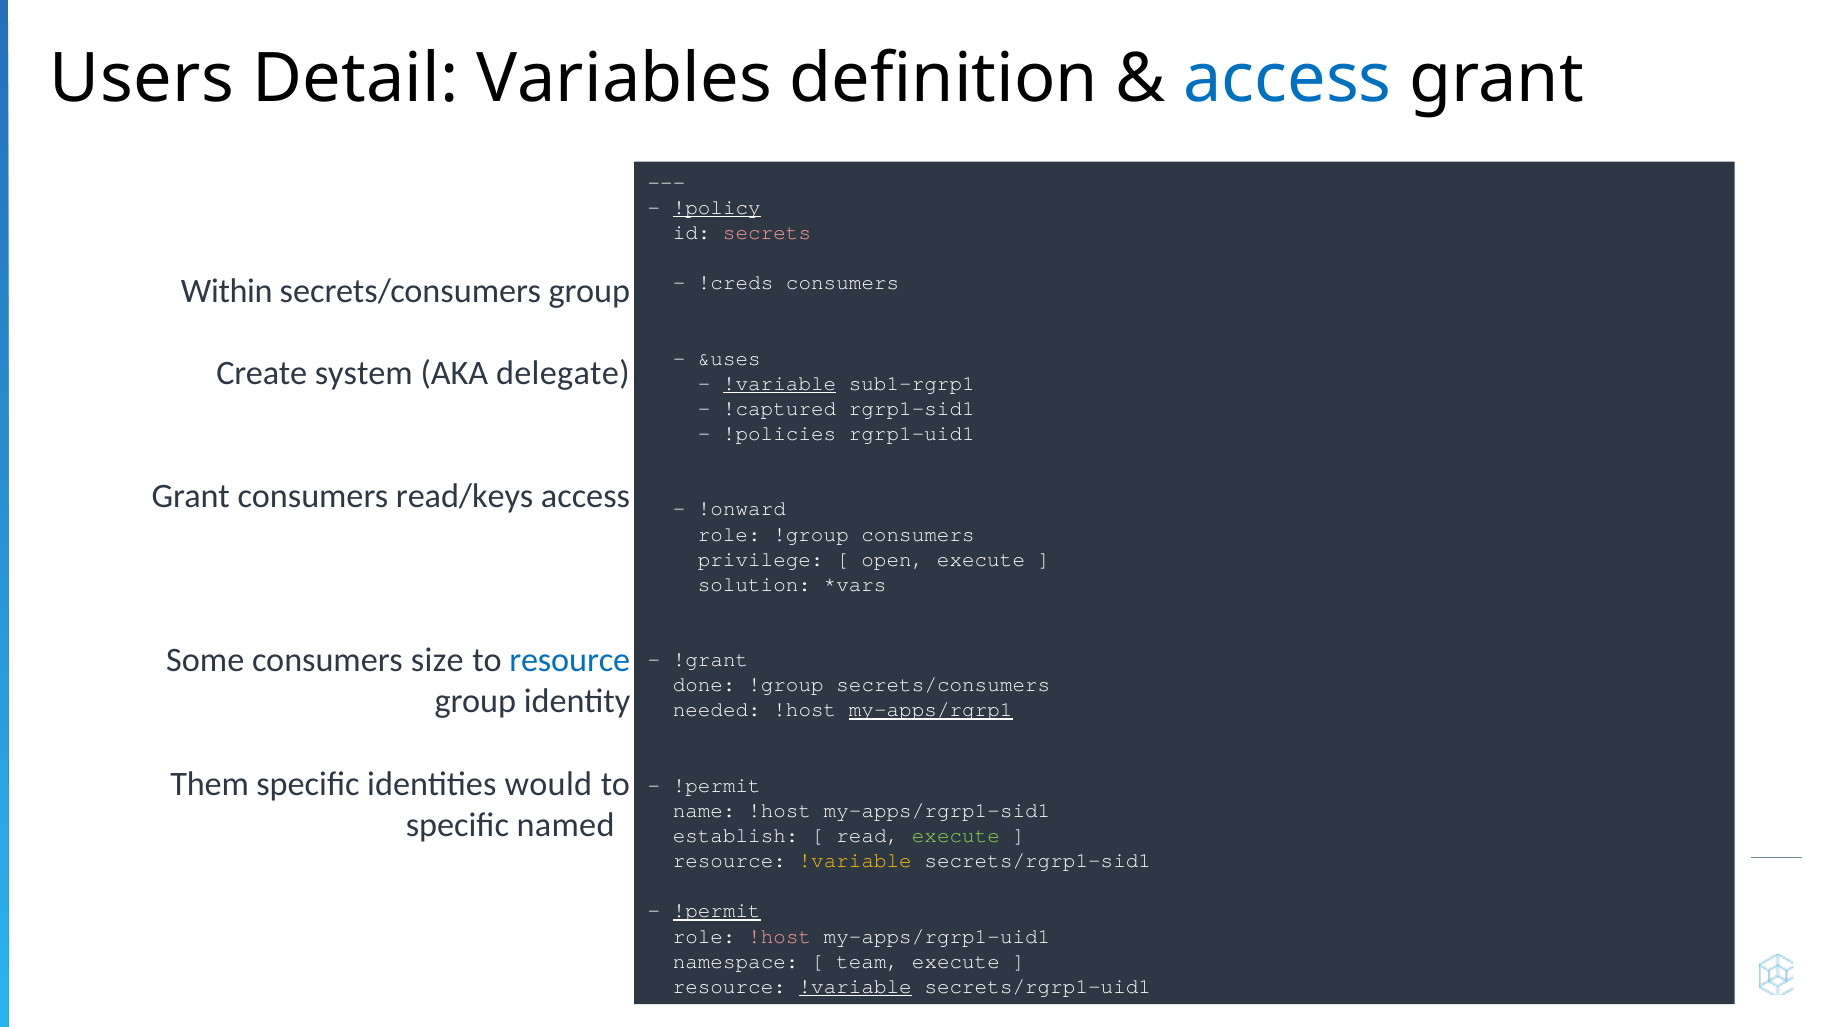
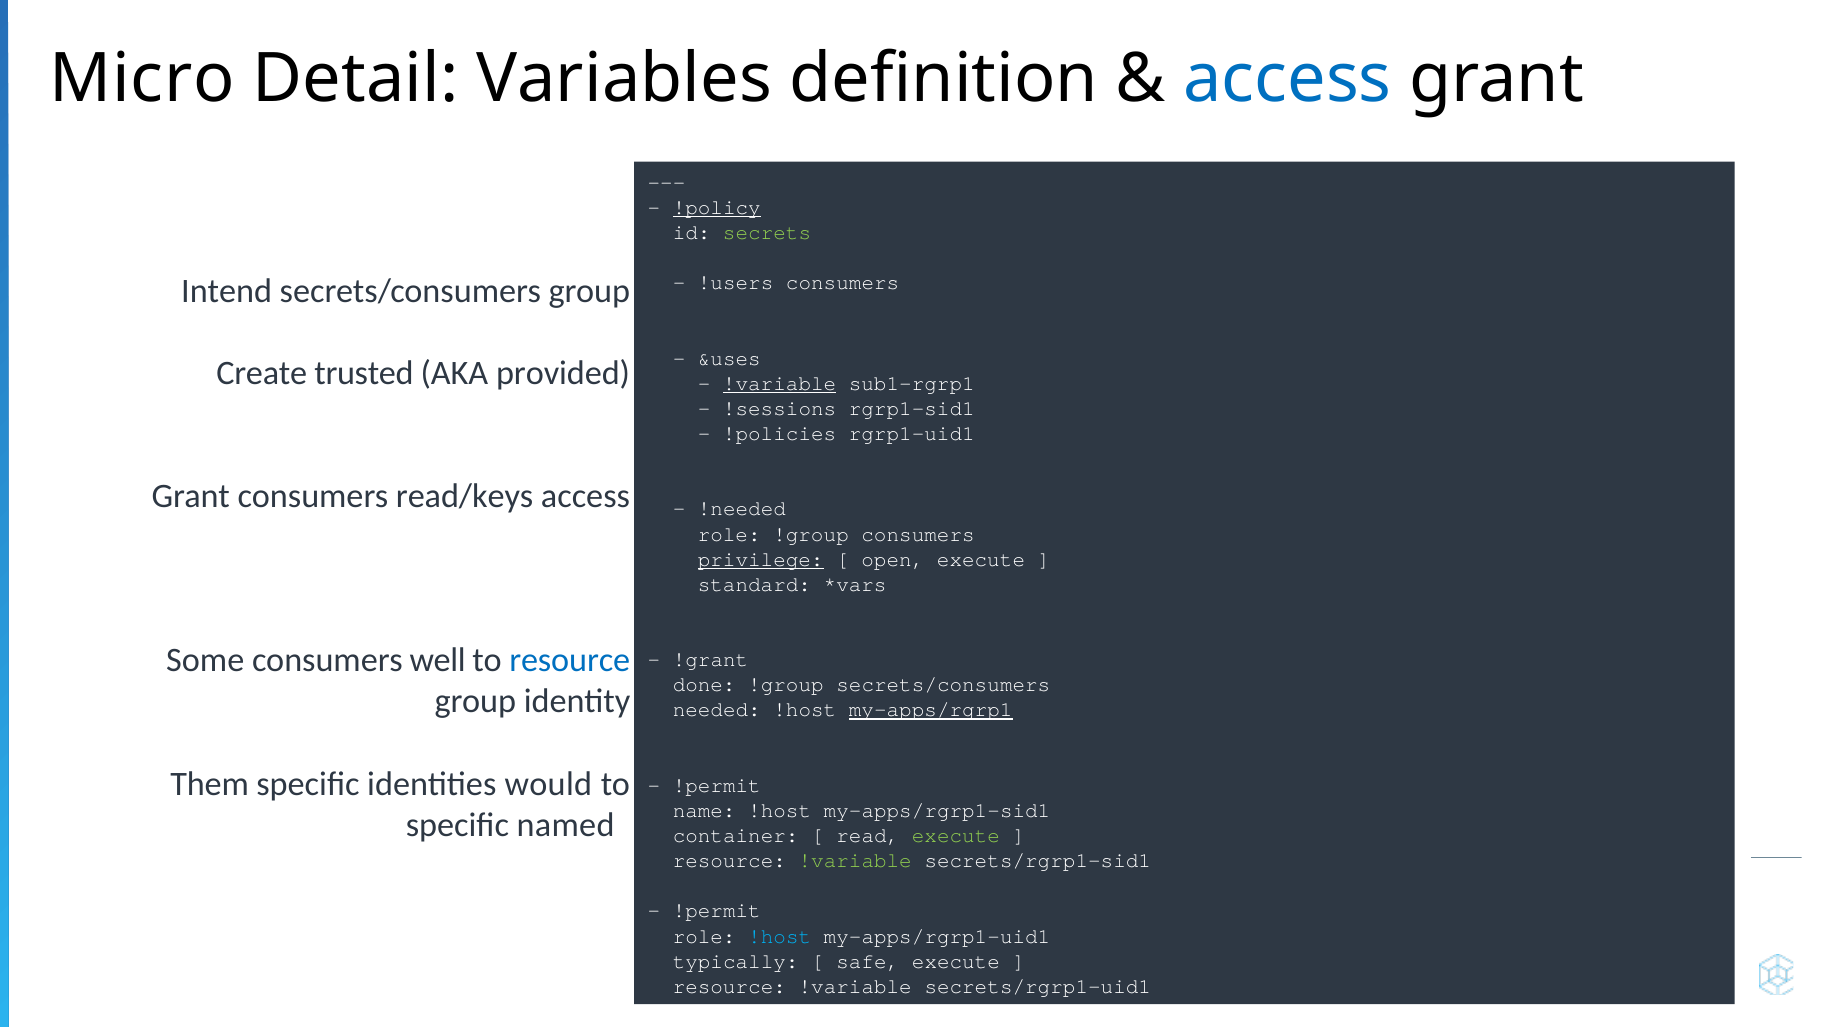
Users: Users -> Micro
secrets colour: pink -> light green
!creds: !creds -> !users
Within: Within -> Intend
system: system -> trusted
delegate: delegate -> provided
!captured: !captured -> !sessions
!onward: !onward -> !needed
privilege underline: none -> present
solution: solution -> standard
size: size -> well
establish: establish -> container
!variable at (855, 861) colour: yellow -> light green
!permit at (717, 911) underline: present -> none
!host at (780, 936) colour: pink -> light blue
namespace: namespace -> typically
team: team -> safe
!variable at (855, 987) underline: present -> none
